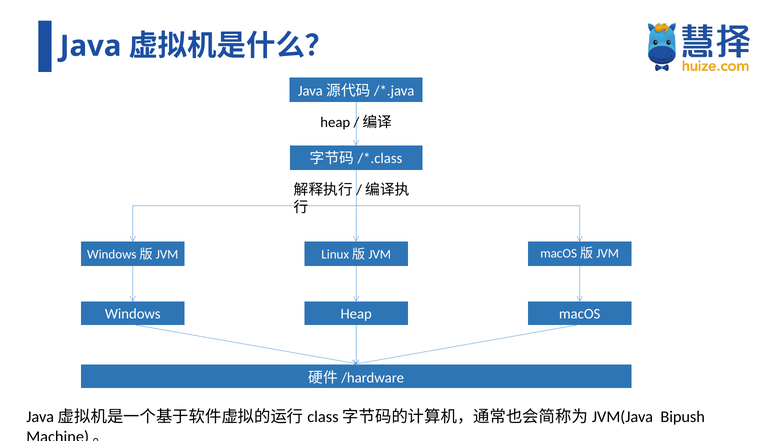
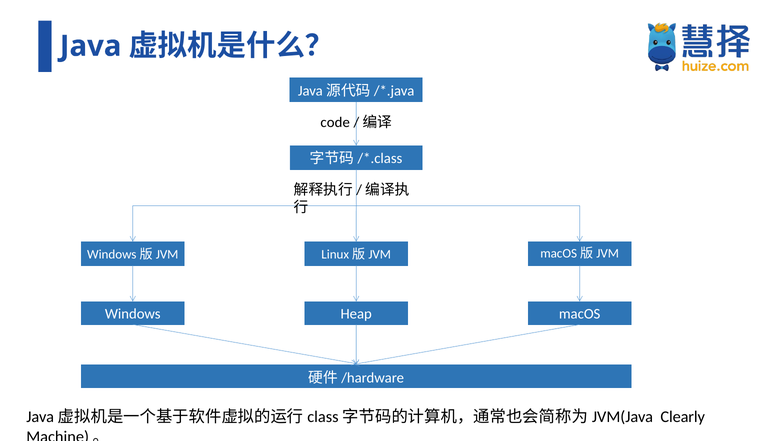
heap at (335, 122): heap -> code
Bipush: Bipush -> Clearly
